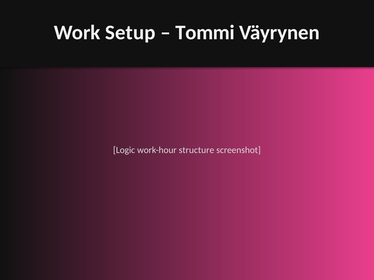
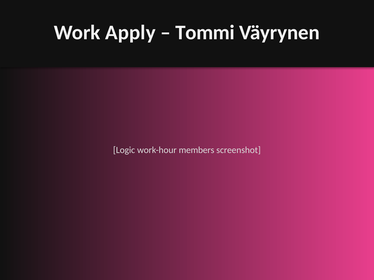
Setup: Setup -> Apply
structure: structure -> members
